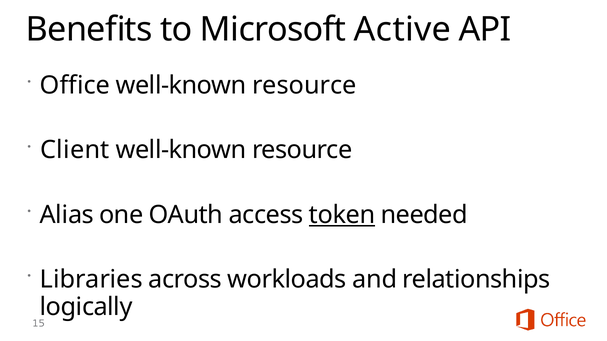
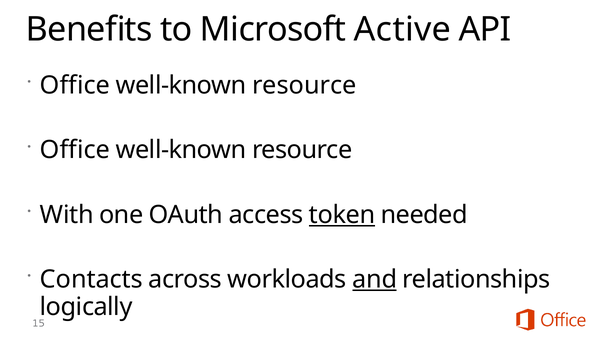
Client at (75, 150): Client -> Office
Alias: Alias -> With
Libraries: Libraries -> Contacts
and underline: none -> present
